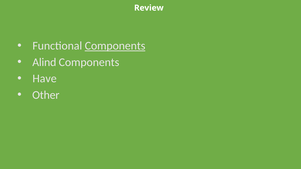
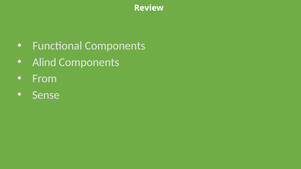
Components at (115, 46) underline: present -> none
Have: Have -> From
Other: Other -> Sense
